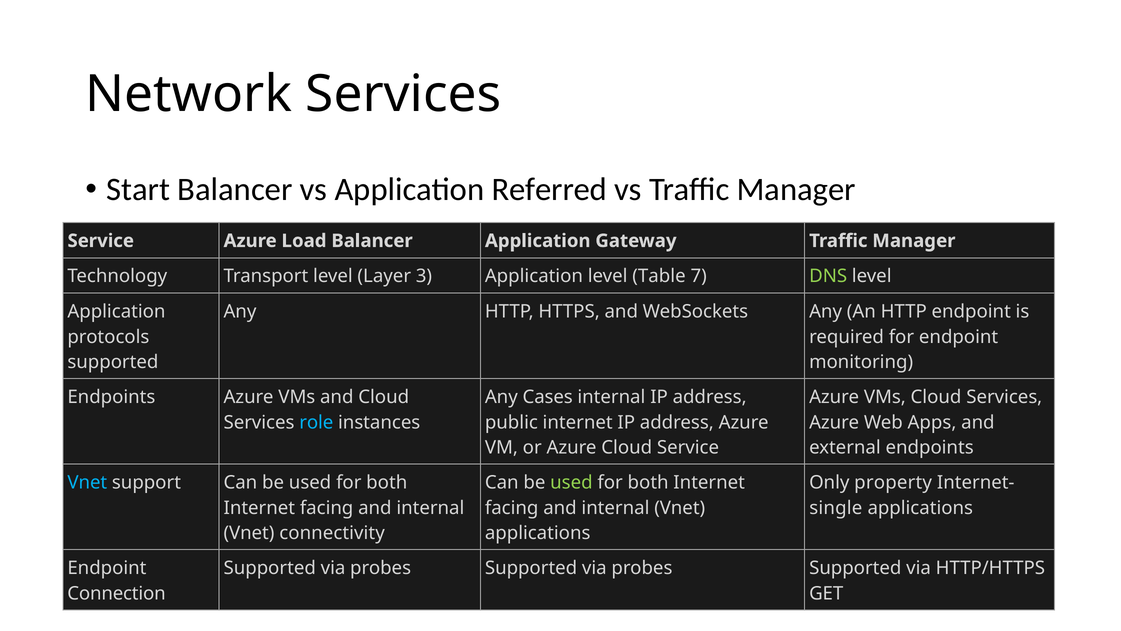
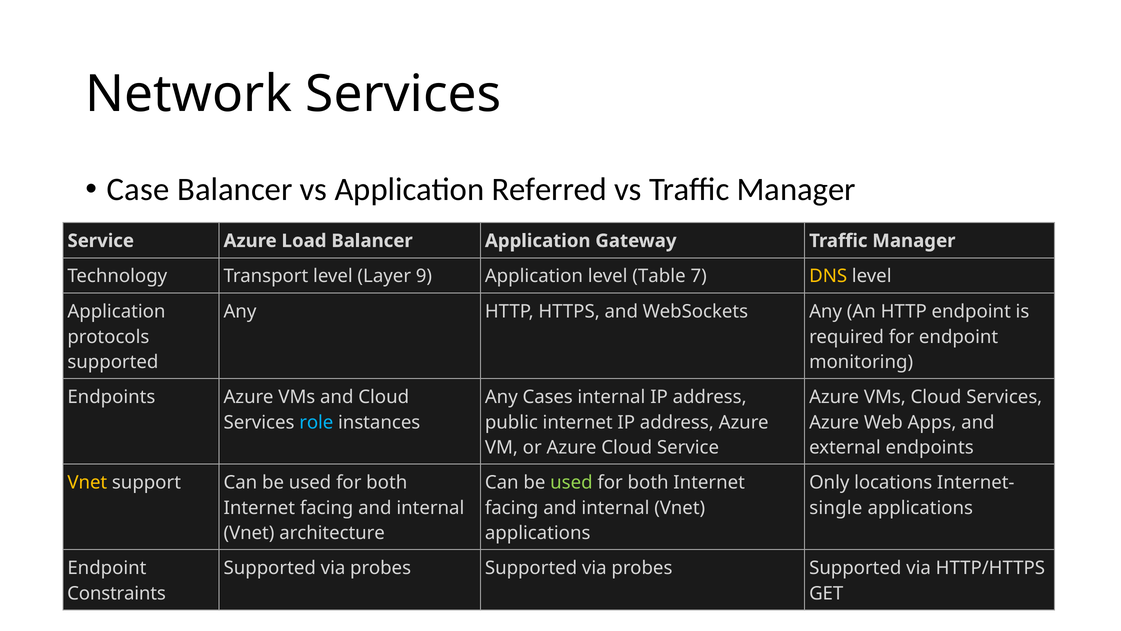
Start: Start -> Case
3: 3 -> 9
DNS colour: light green -> yellow
Vnet at (87, 482) colour: light blue -> yellow
property: property -> locations
connectivity: connectivity -> architecture
Connection: Connection -> Constraints
